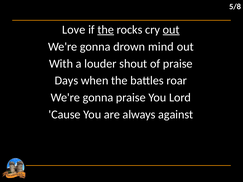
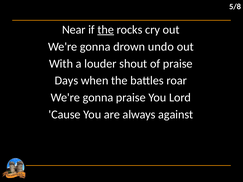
Love: Love -> Near
out at (171, 30) underline: present -> none
mind: mind -> undo
